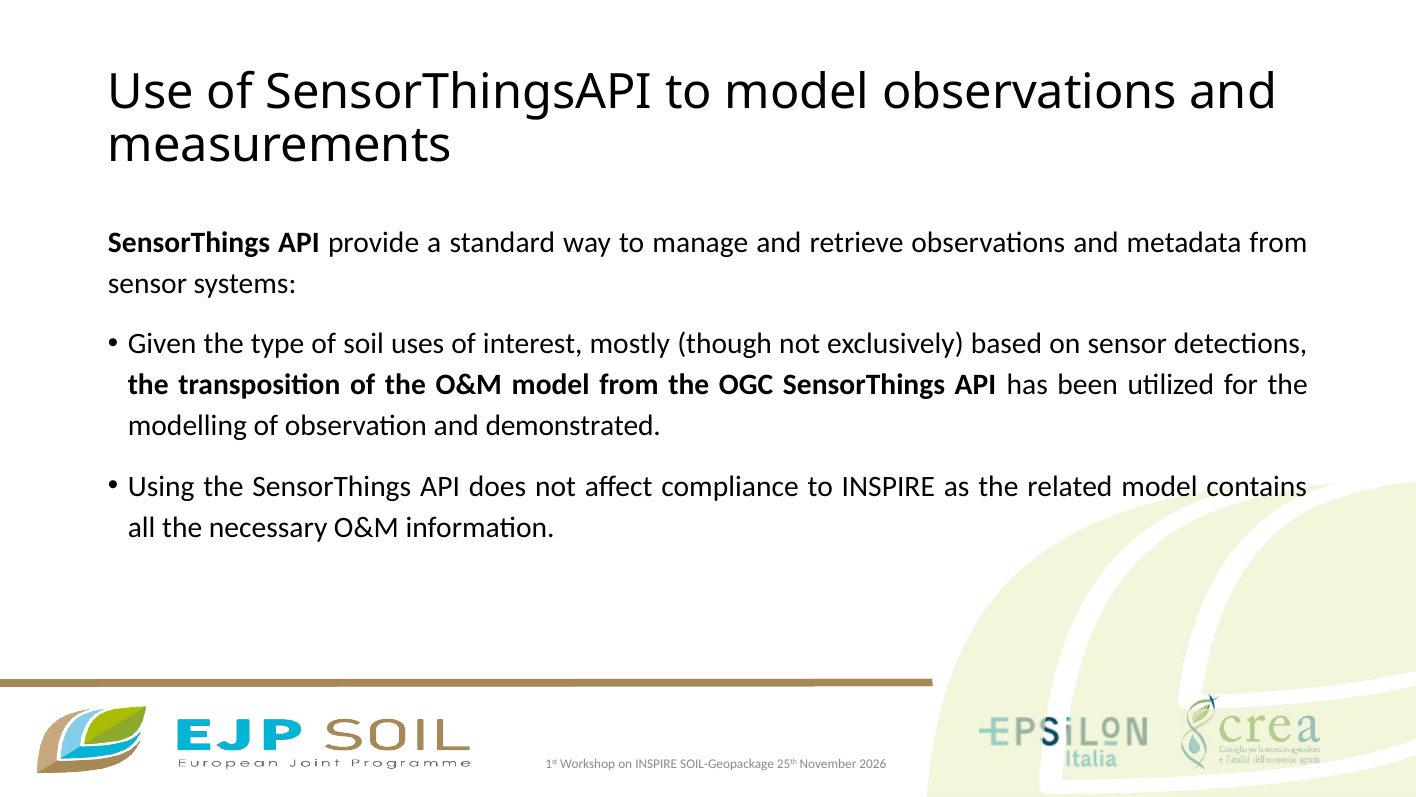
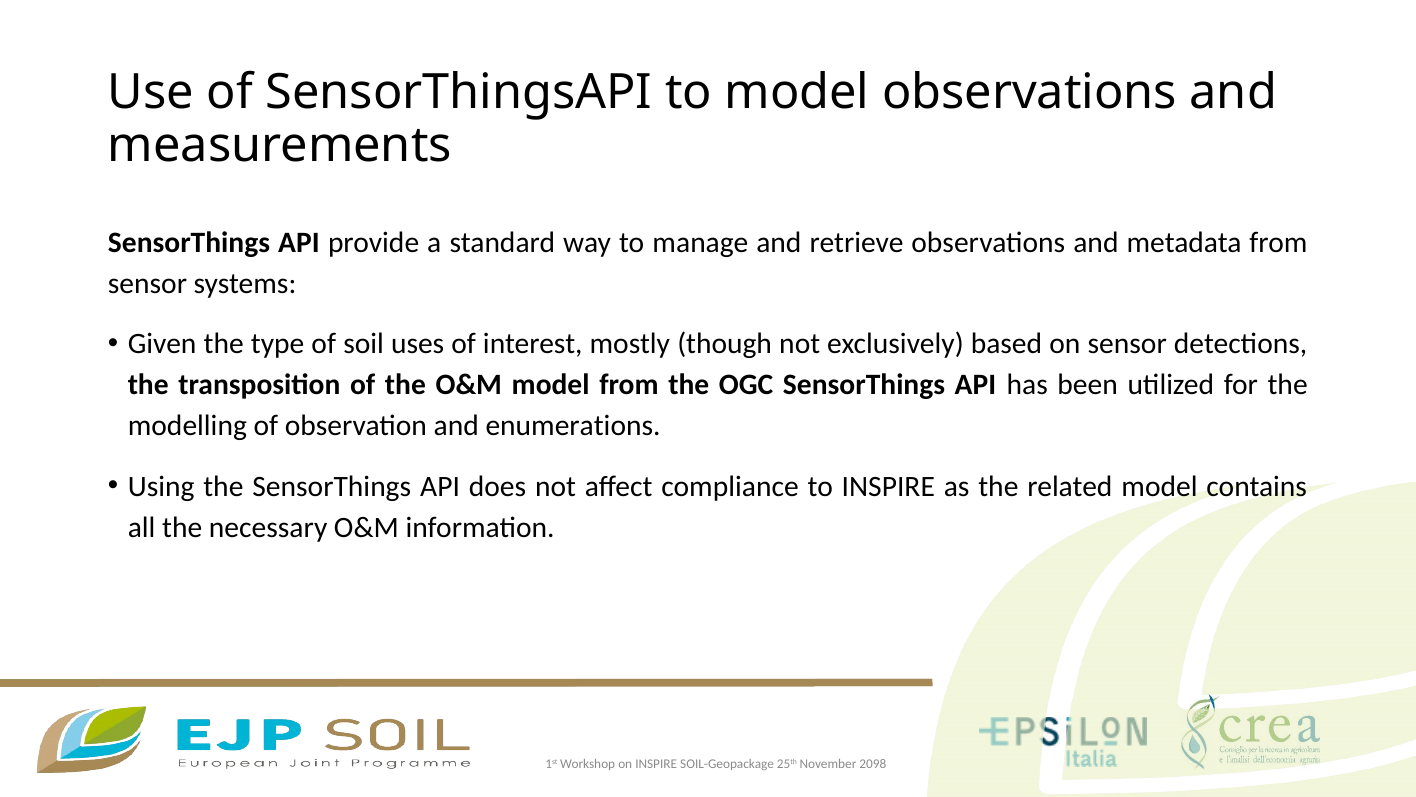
demonstrated: demonstrated -> enumerations
2026: 2026 -> 2098
